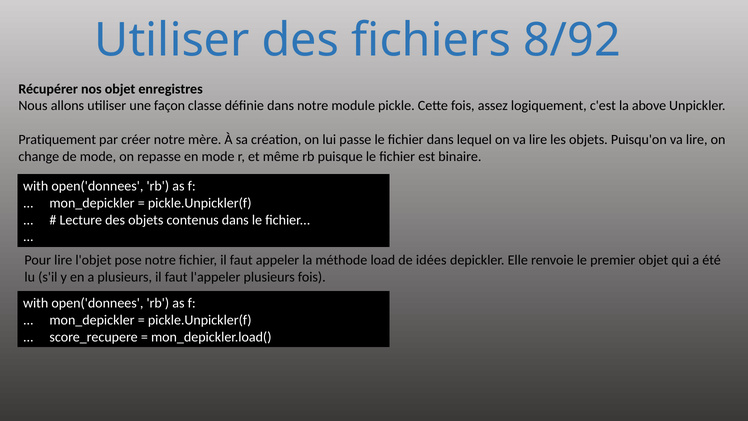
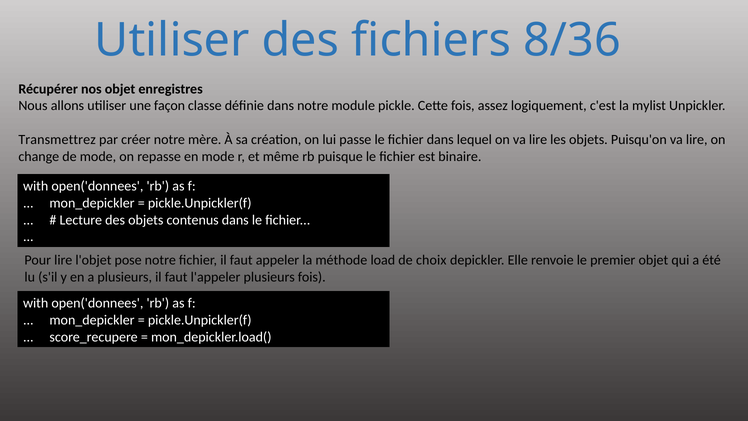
8/92: 8/92 -> 8/36
above: above -> mylist
Pratiquement: Pratiquement -> Transmettrez
idées: idées -> choix
